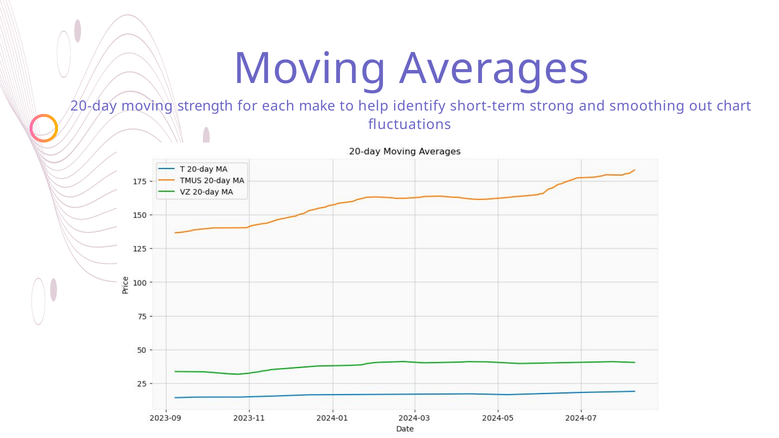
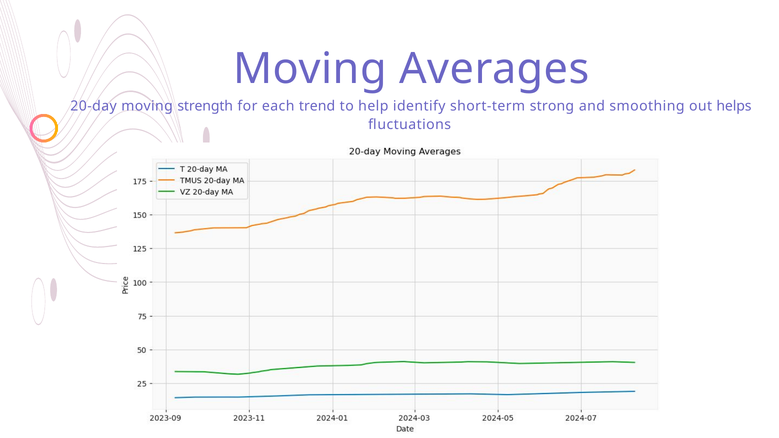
make: make -> trend
chart: chart -> helps
